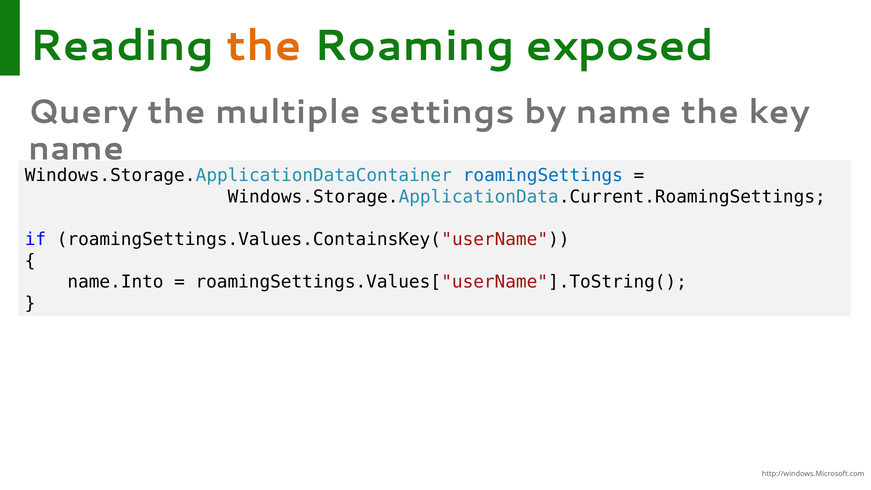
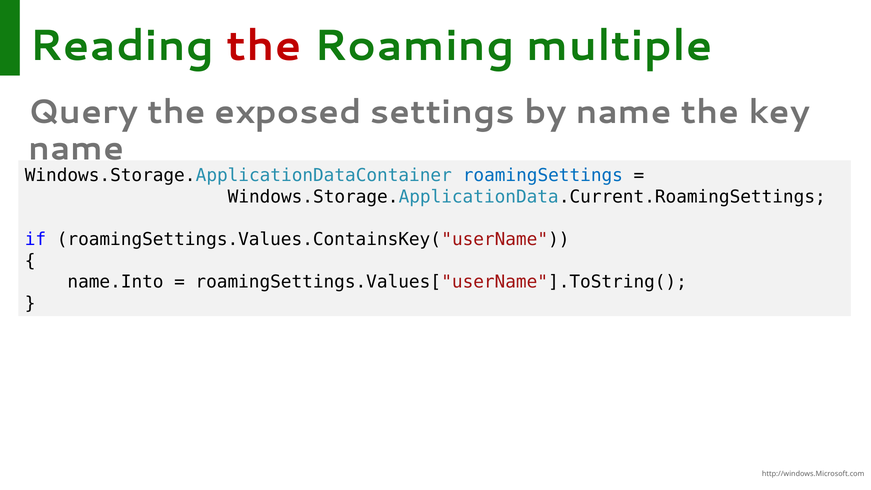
the at (264, 46) colour: orange -> red
exposed: exposed -> multiple
multiple: multiple -> exposed
